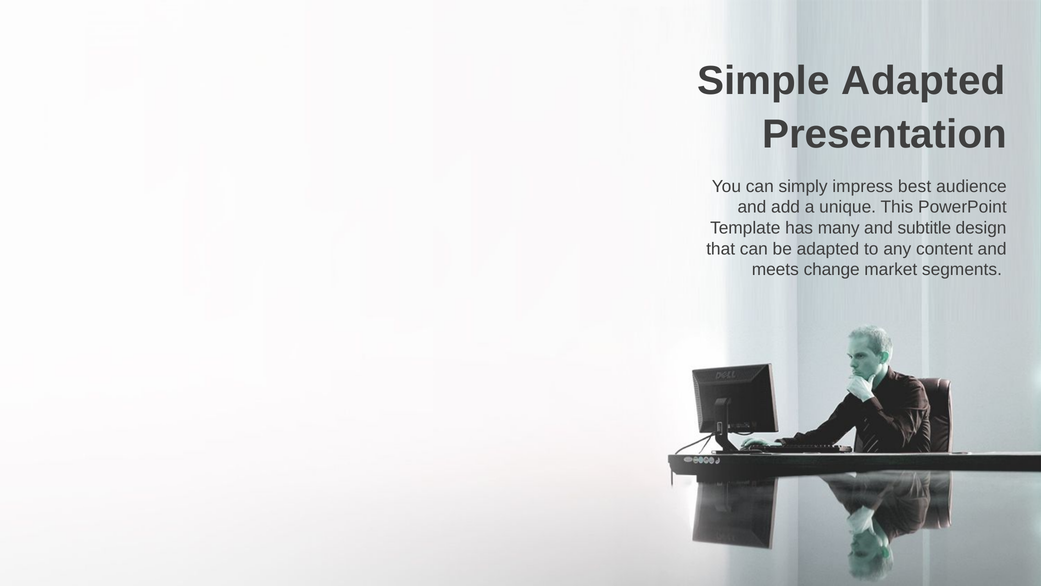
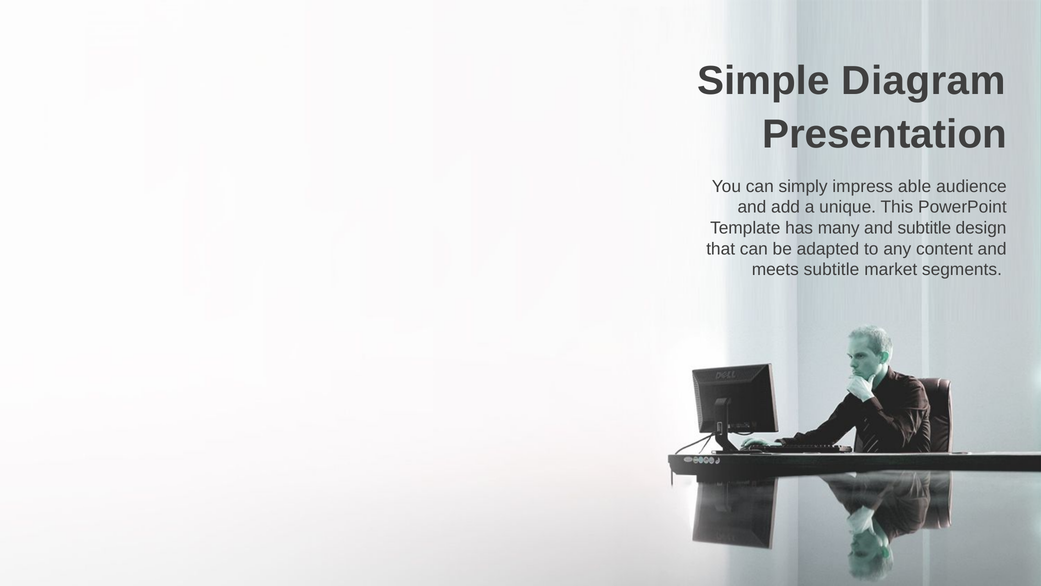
Simple Adapted: Adapted -> Diagram
best: best -> able
meets change: change -> subtitle
